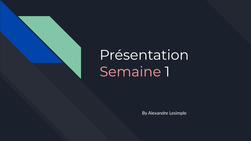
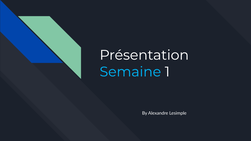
Semaine colour: pink -> light blue
